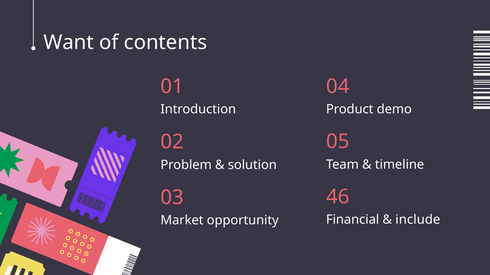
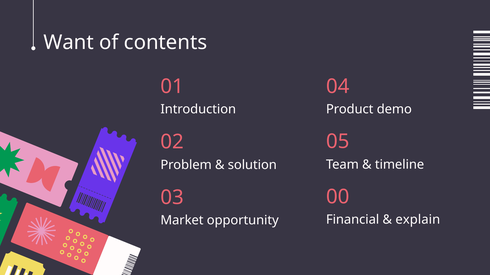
46: 46 -> 00
include: include -> explain
